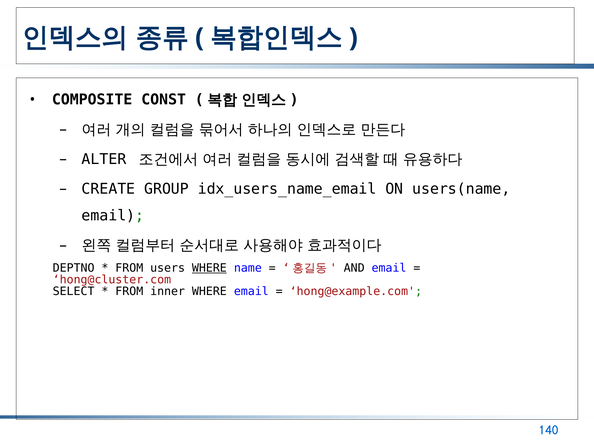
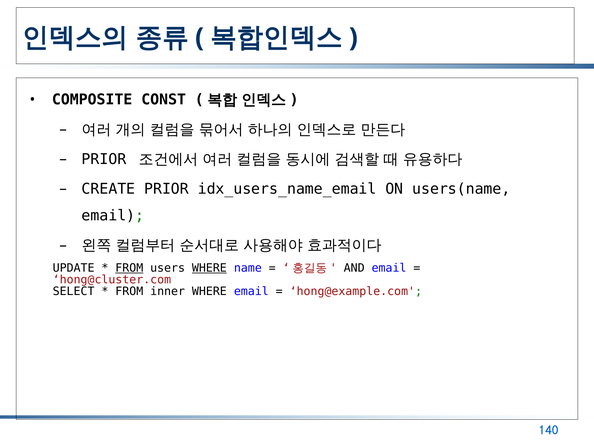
ALTER at (104, 159): ALTER -> PRIOR
CREATE GROUP: GROUP -> PRIOR
DEPTNO: DEPTNO -> UPDATE
FROM at (129, 268) underline: none -> present
